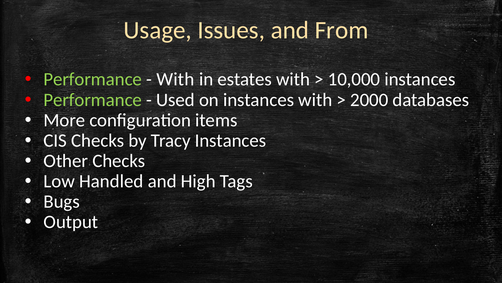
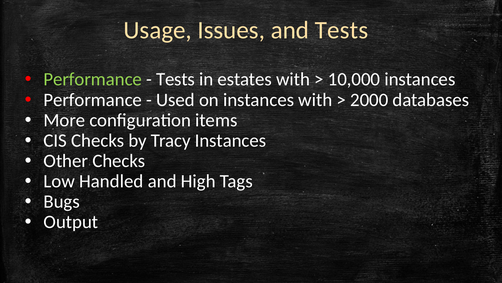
and From: From -> Tests
With at (175, 79): With -> Tests
Performance at (93, 100) colour: light green -> white
